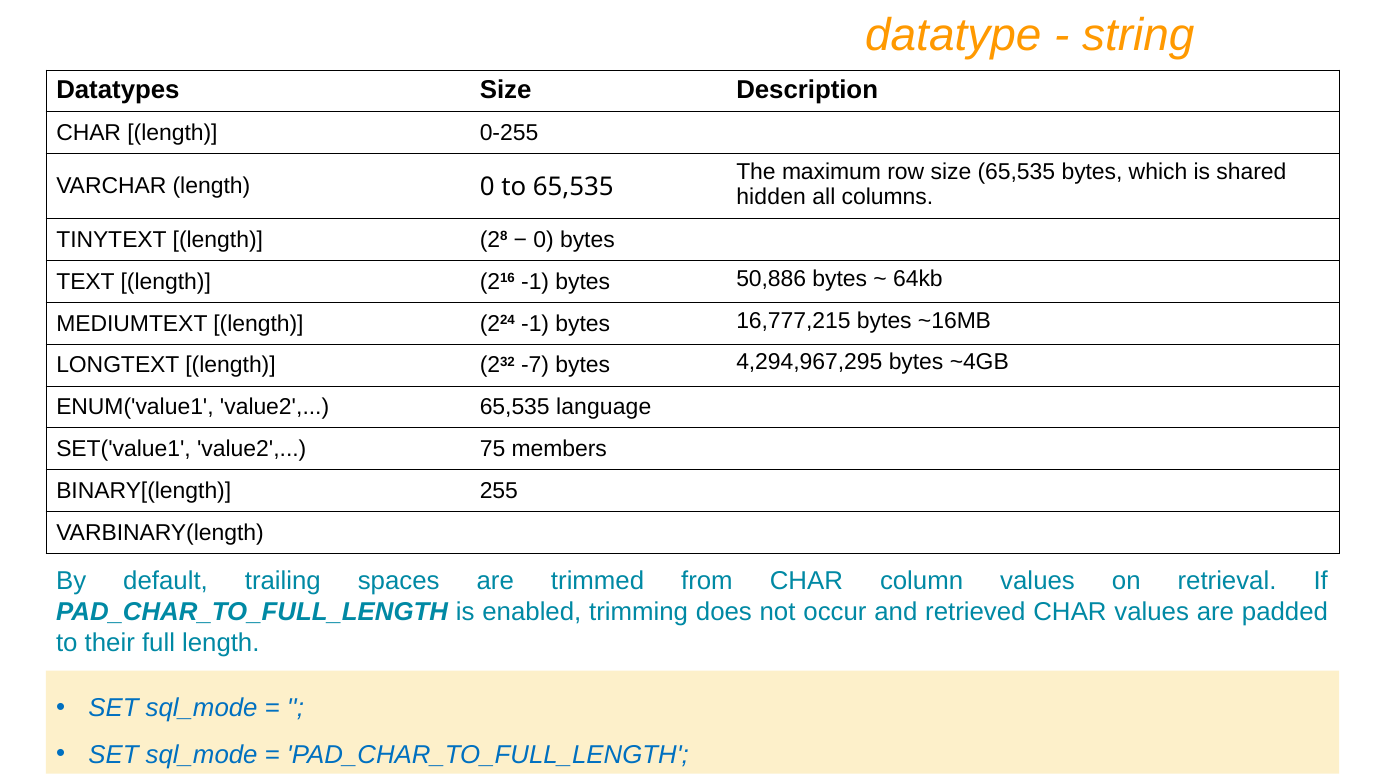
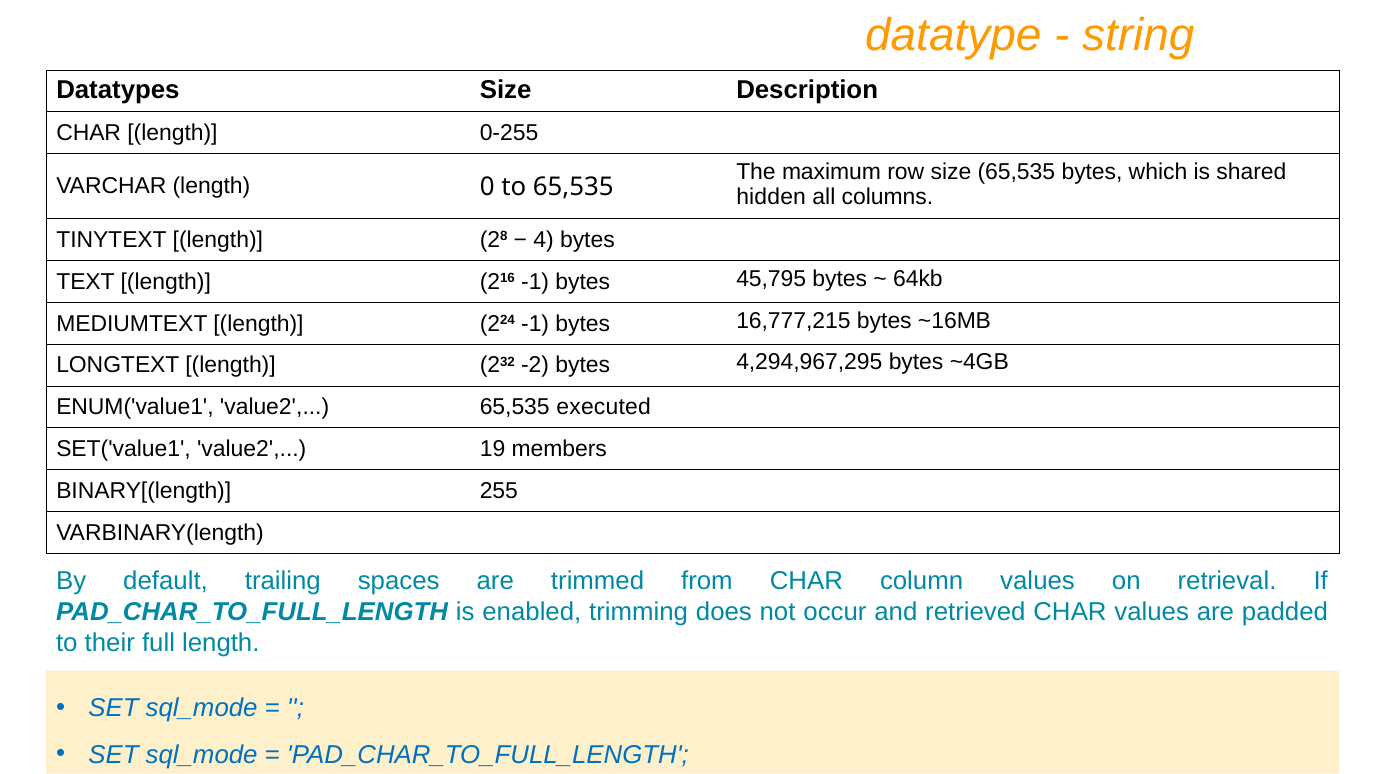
0 at (544, 240): 0 -> 4
50,886: 50,886 -> 45,795
-7: -7 -> -2
language: language -> executed
75: 75 -> 19
